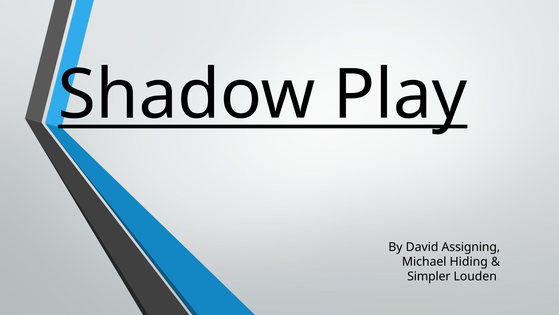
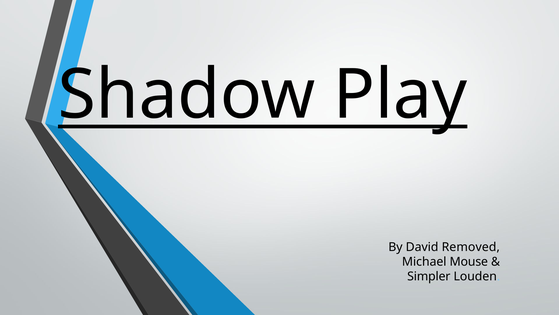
Assigning: Assigning -> Removed
Hiding: Hiding -> Mouse
